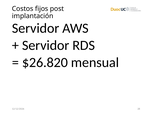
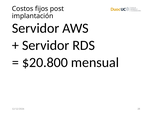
$26.820: $26.820 -> $20.800
